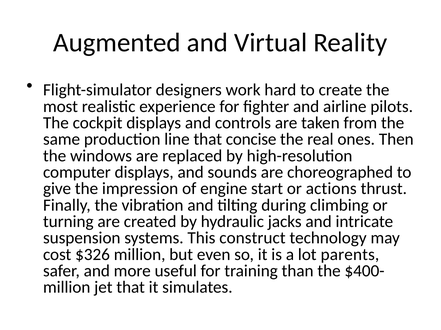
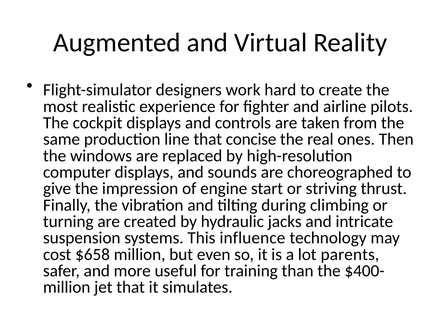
actions: actions -> striving
construct: construct -> influence
$326: $326 -> $658
